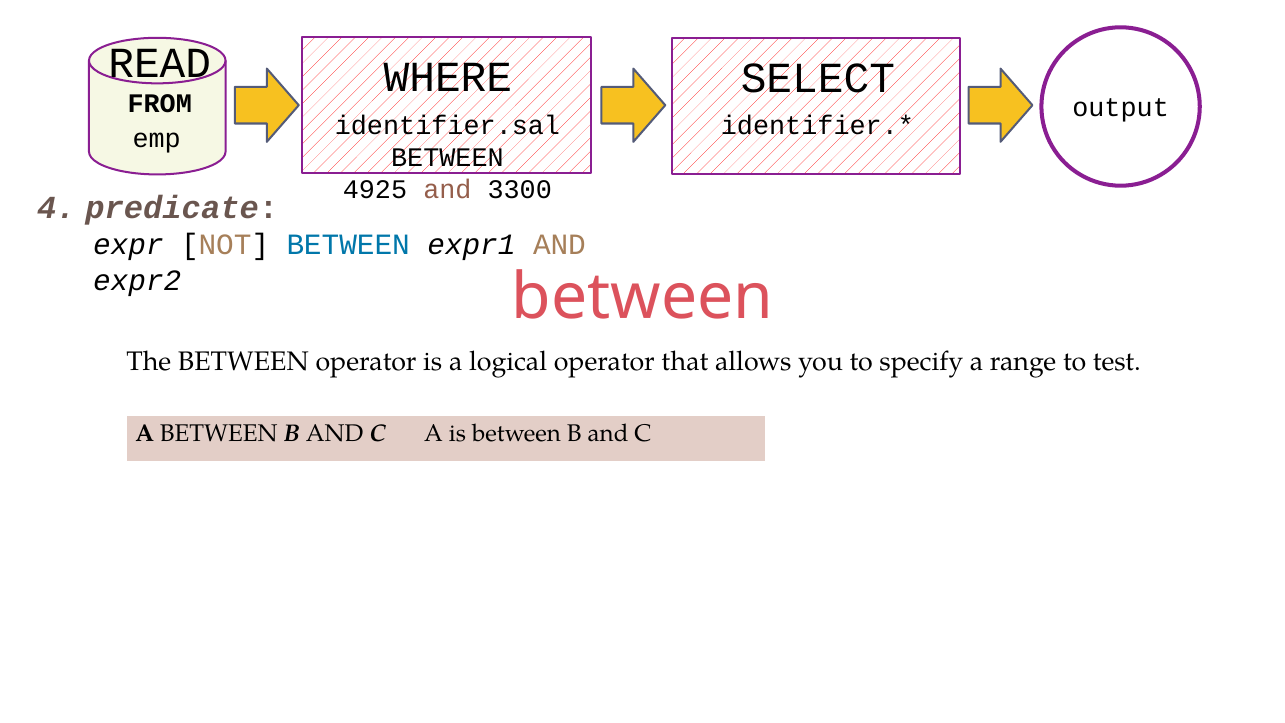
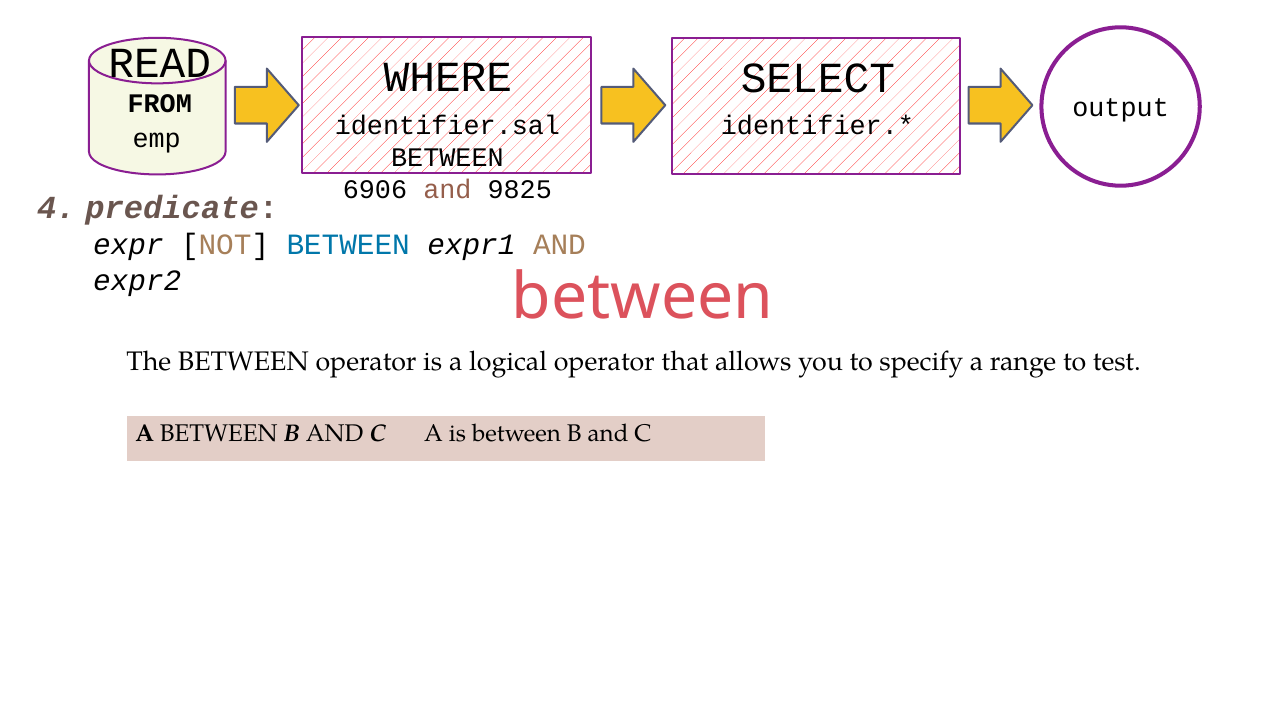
4925: 4925 -> 6906
3300: 3300 -> 9825
